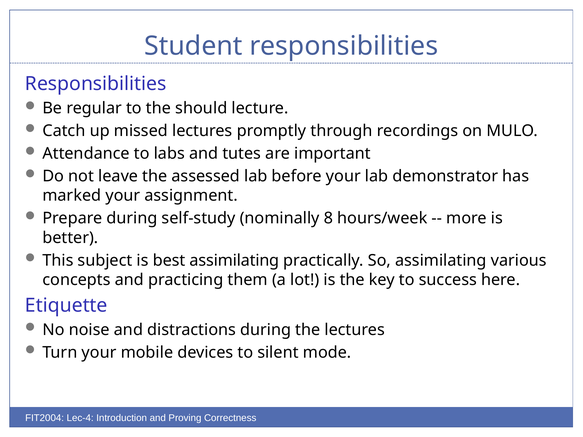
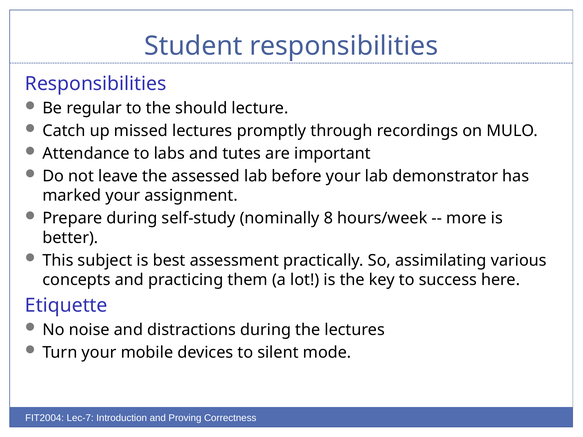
best assimilating: assimilating -> assessment
Lec-4: Lec-4 -> Lec-7
